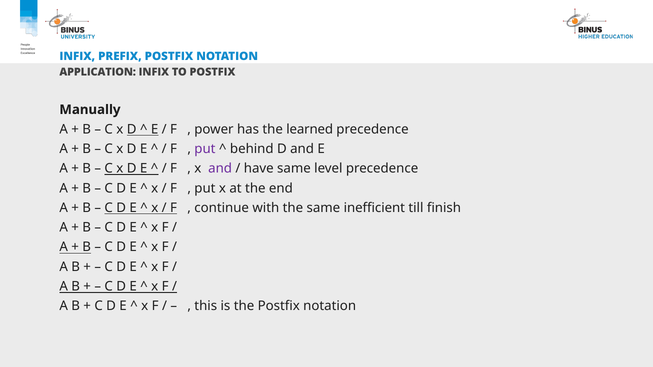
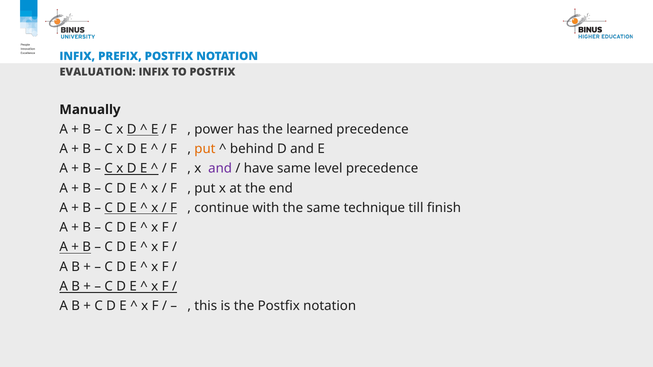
APPLICATION: APPLICATION -> EVALUATION
put at (205, 149) colour: purple -> orange
inefficient: inefficient -> technique
